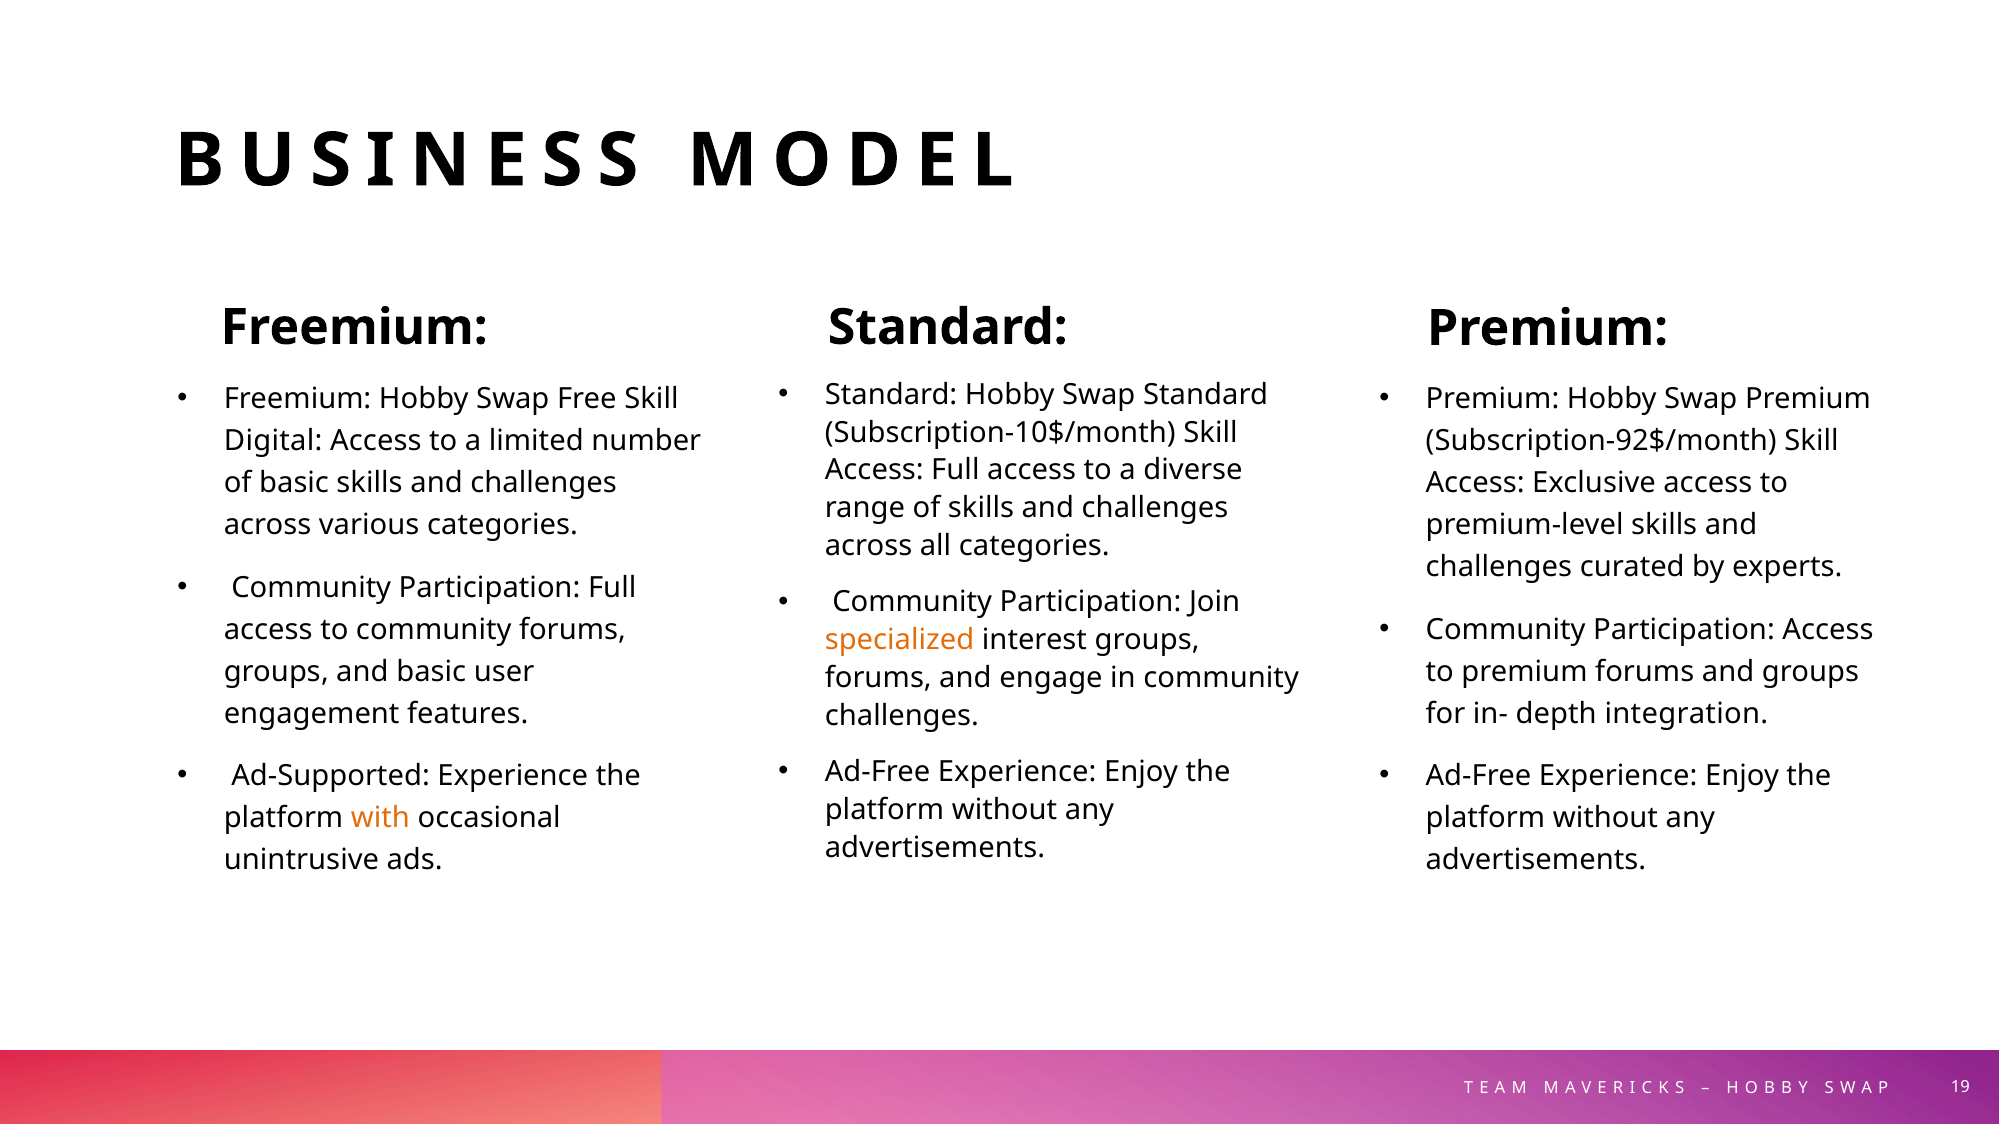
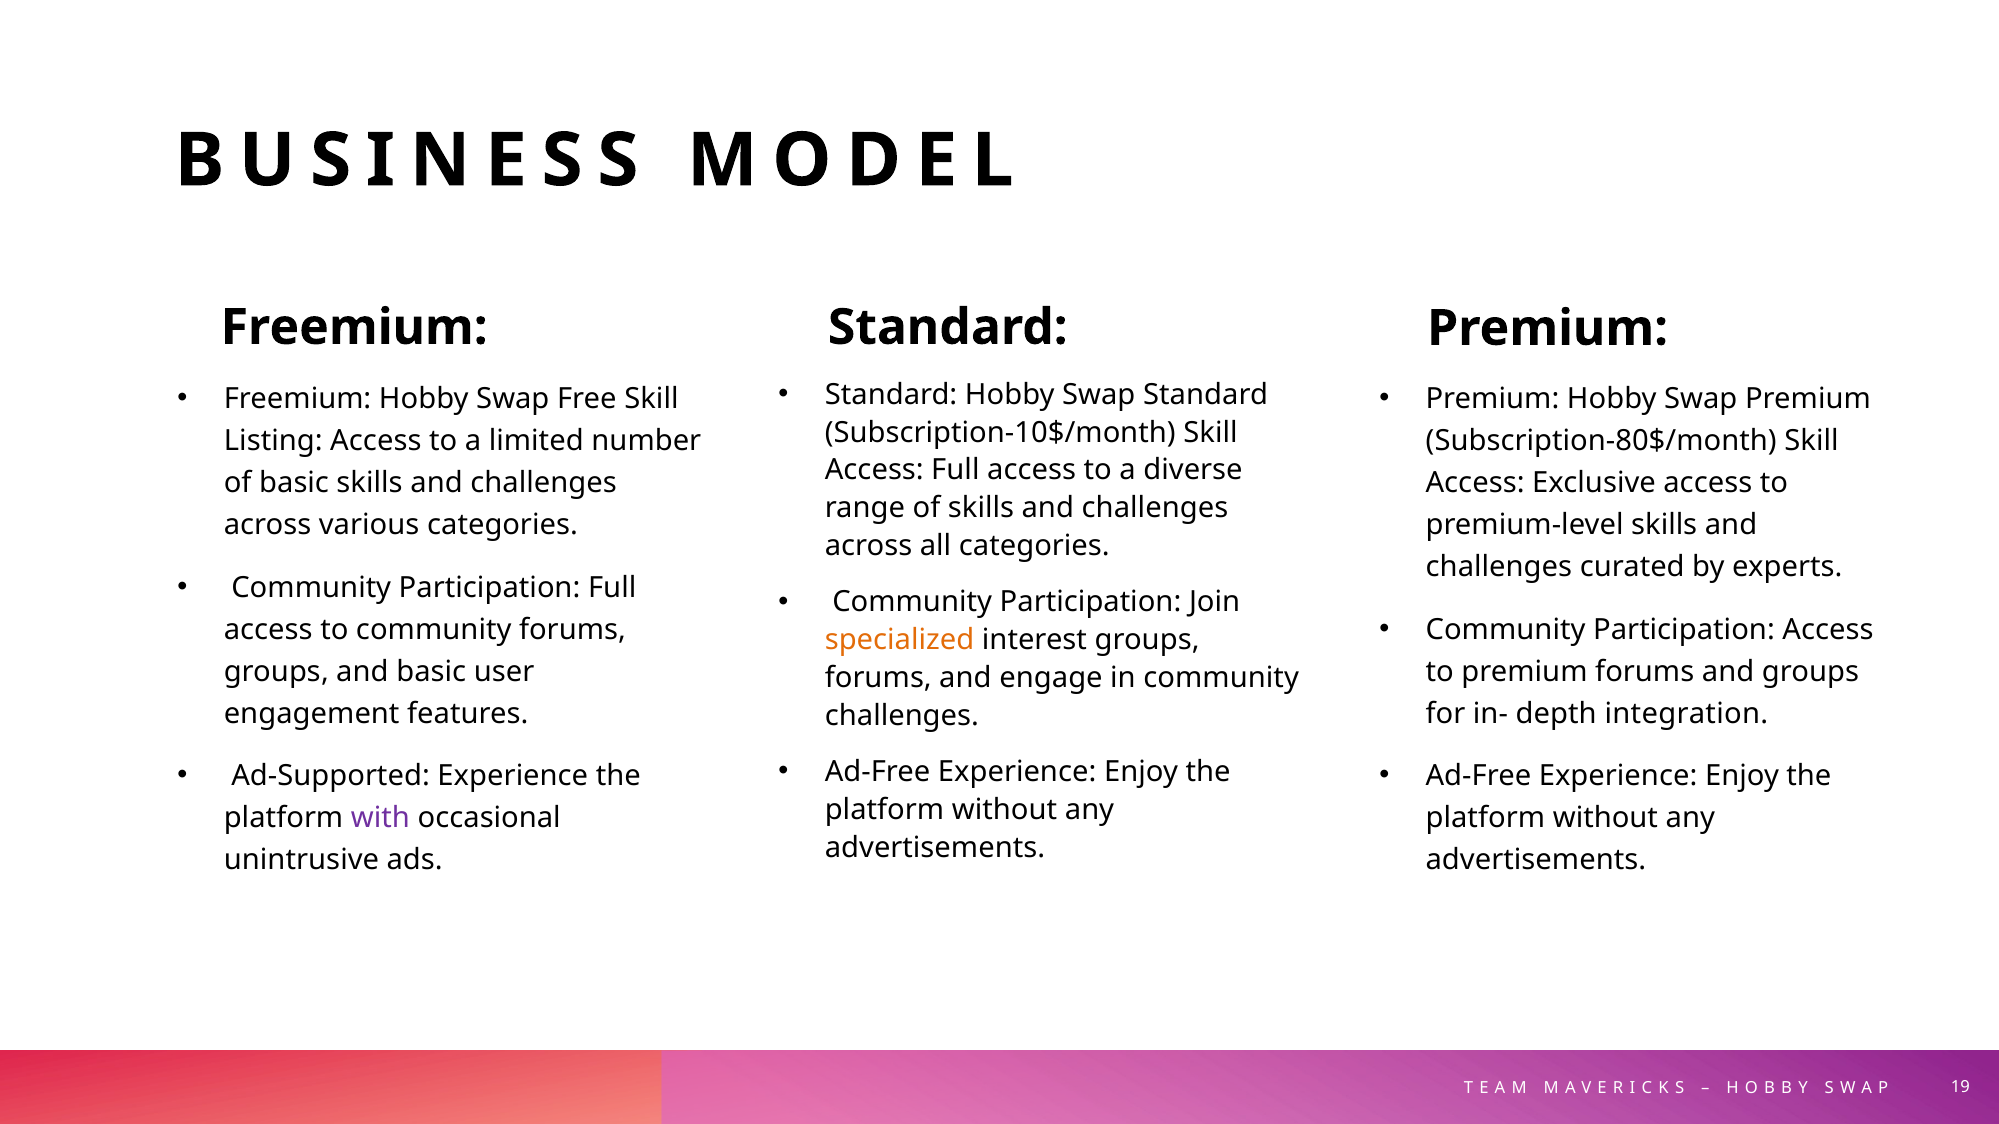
Digital: Digital -> Listing
Subscription-92$/month: Subscription-92$/month -> Subscription-80$/month
with colour: orange -> purple
